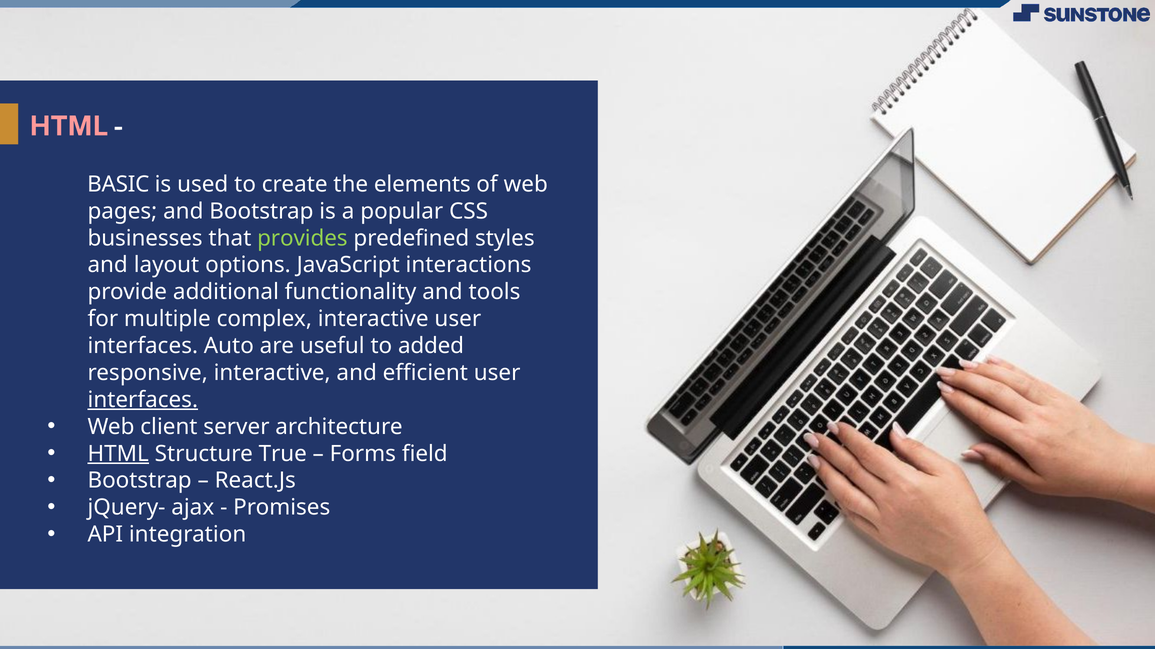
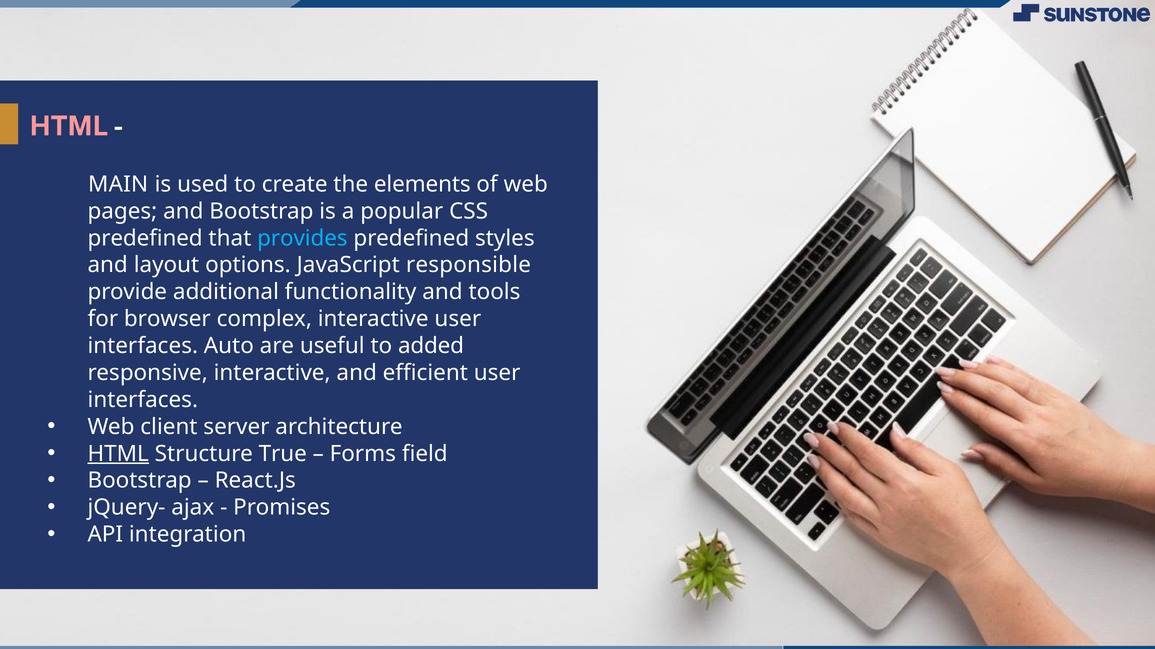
BASIC: BASIC -> MAIN
businesses at (145, 238): businesses -> predefined
provides colour: light green -> light blue
interactions: interactions -> responsible
multiple: multiple -> browser
interfaces at (143, 400) underline: present -> none
